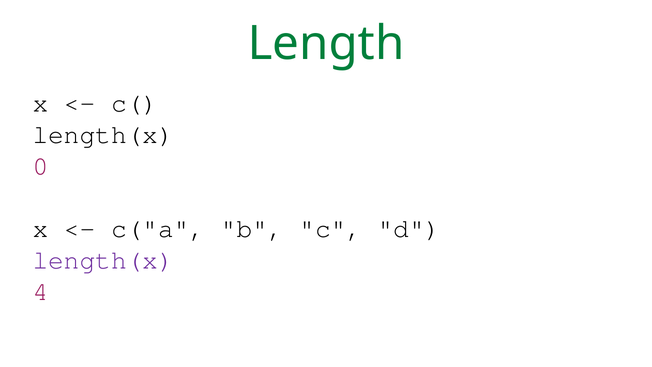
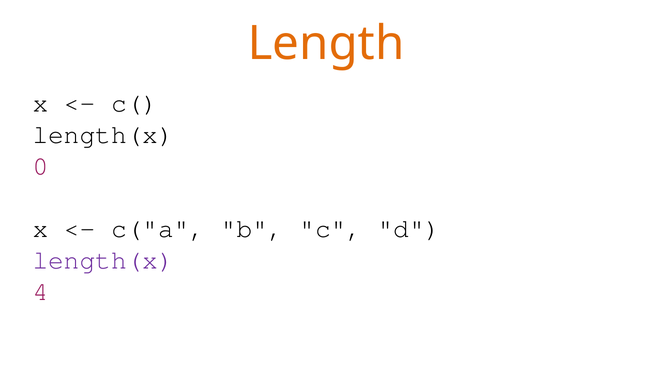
Length colour: green -> orange
